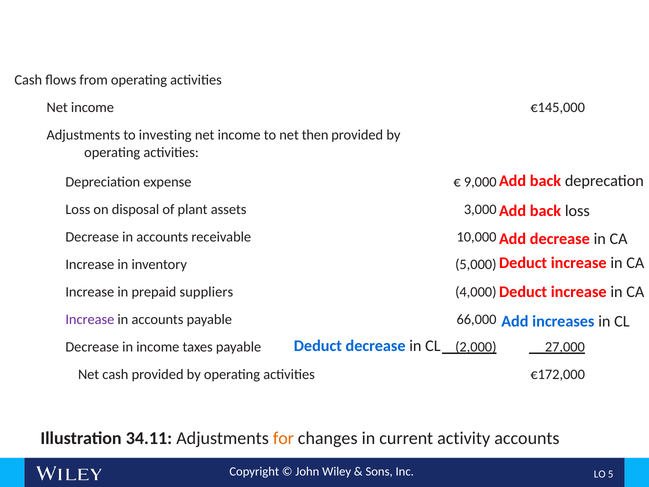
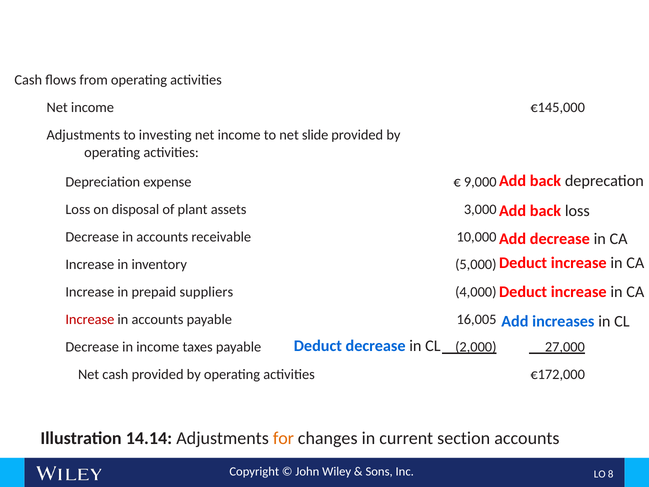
then: then -> slide
Increase at (90, 319) colour: purple -> red
66,000: 66,000 -> 16,005
34.11: 34.11 -> 14.14
activity: activity -> section
5: 5 -> 8
